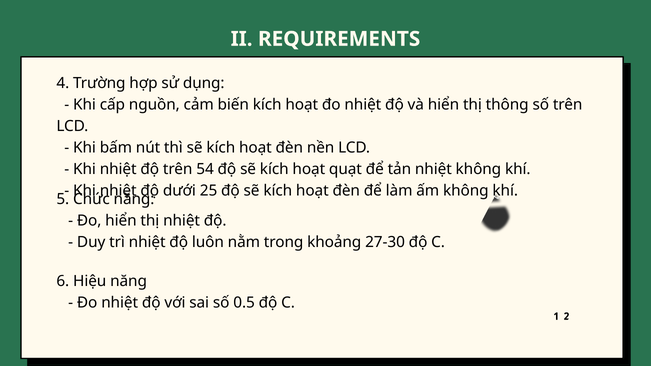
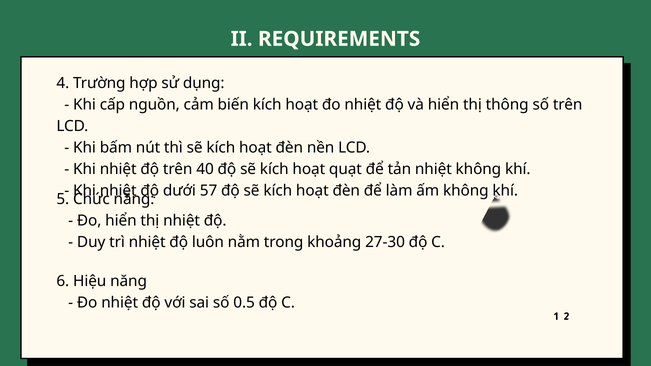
54: 54 -> 40
25: 25 -> 57
